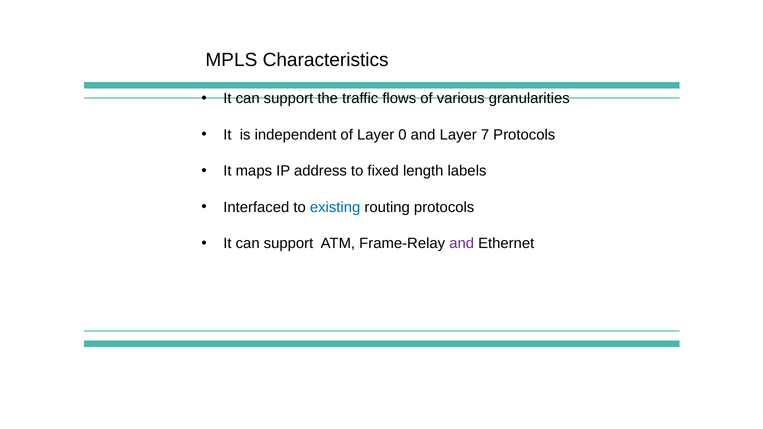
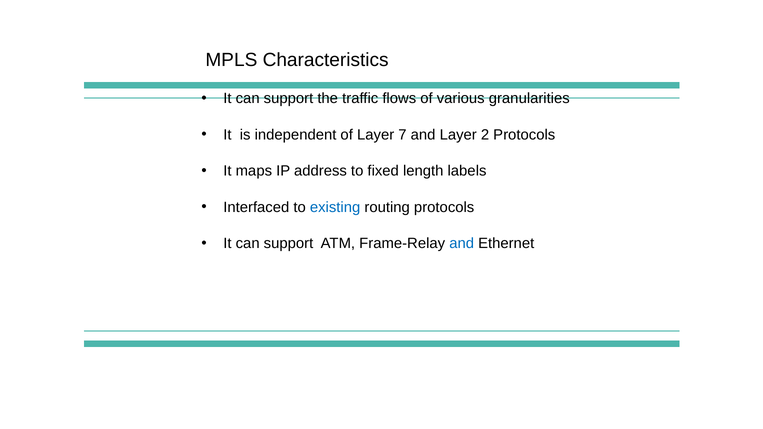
0: 0 -> 7
7: 7 -> 2
and at (462, 244) colour: purple -> blue
